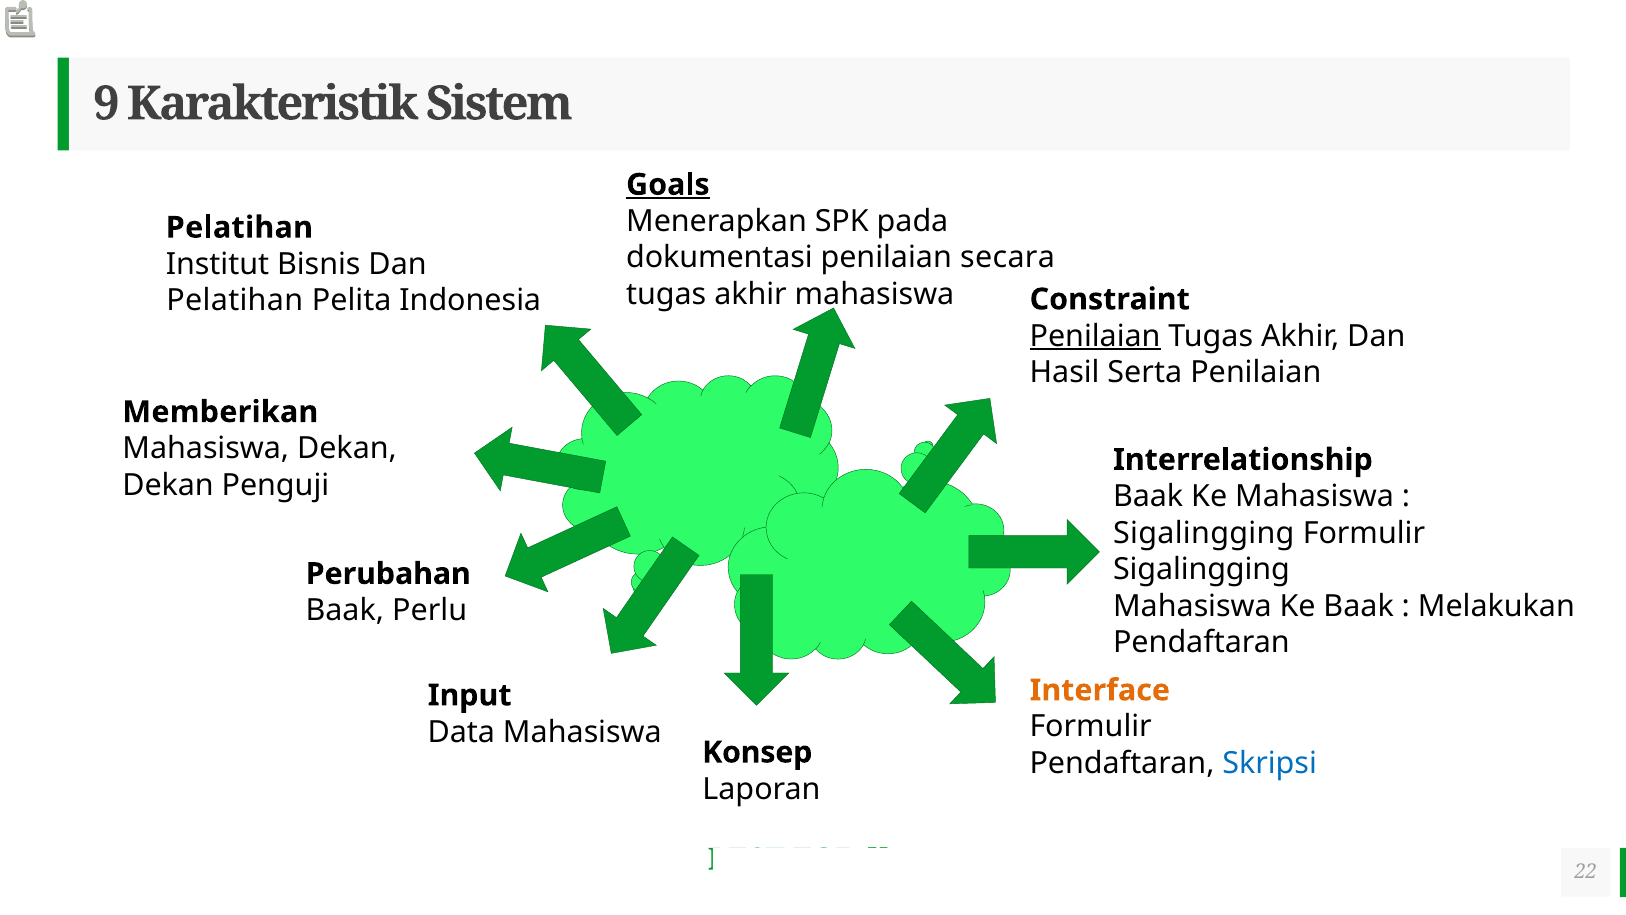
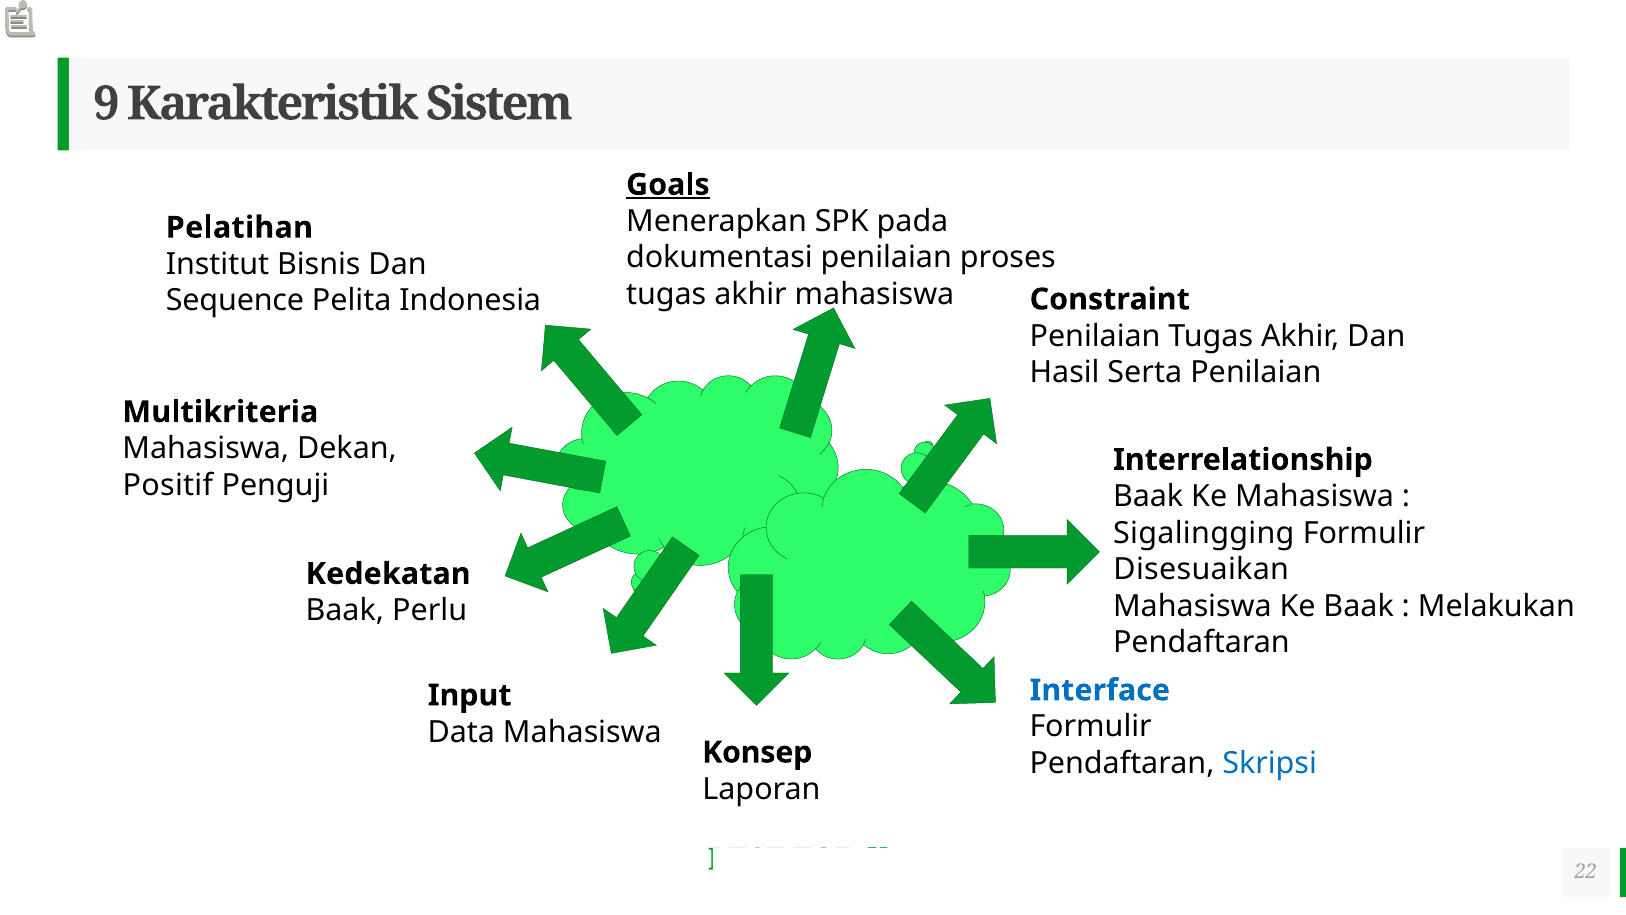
secara: secara -> proses
Pelatihan at (235, 301): Pelatihan -> Sequence
Penilaian at (1095, 336) underline: present -> none
Memberikan: Memberikan -> Multikriteria
Dekan at (168, 485): Dekan -> Positif
Sigalingging at (1201, 569): Sigalingging -> Disesuaikan
Perubahan: Perubahan -> Kedekatan
Interface colour: orange -> blue
